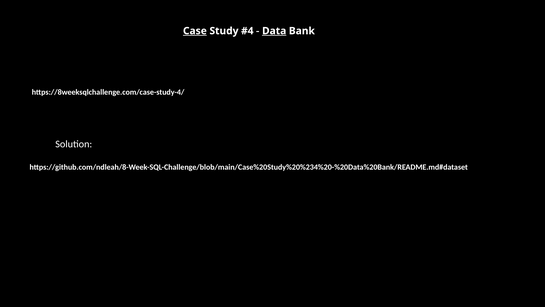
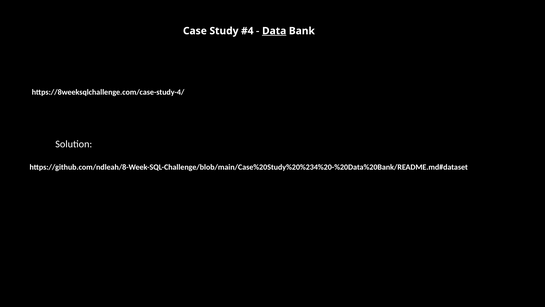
Case underline: present -> none
